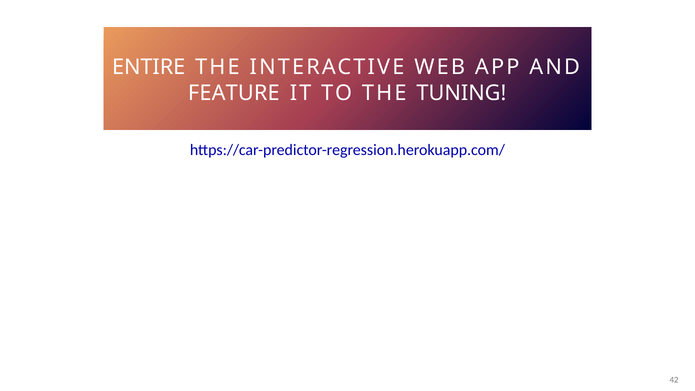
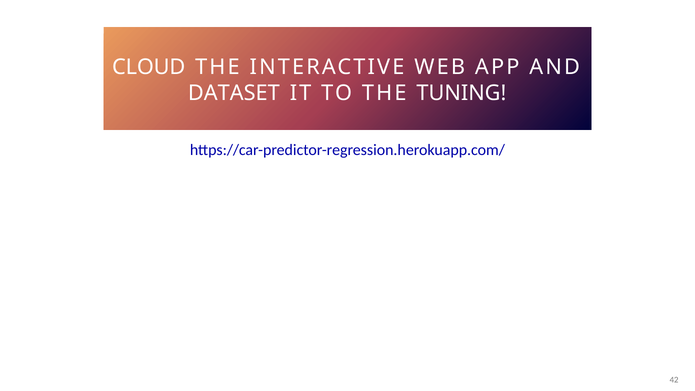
ENTIRE: ENTIRE -> CLOUD
FEATURE: FEATURE -> DATASET
